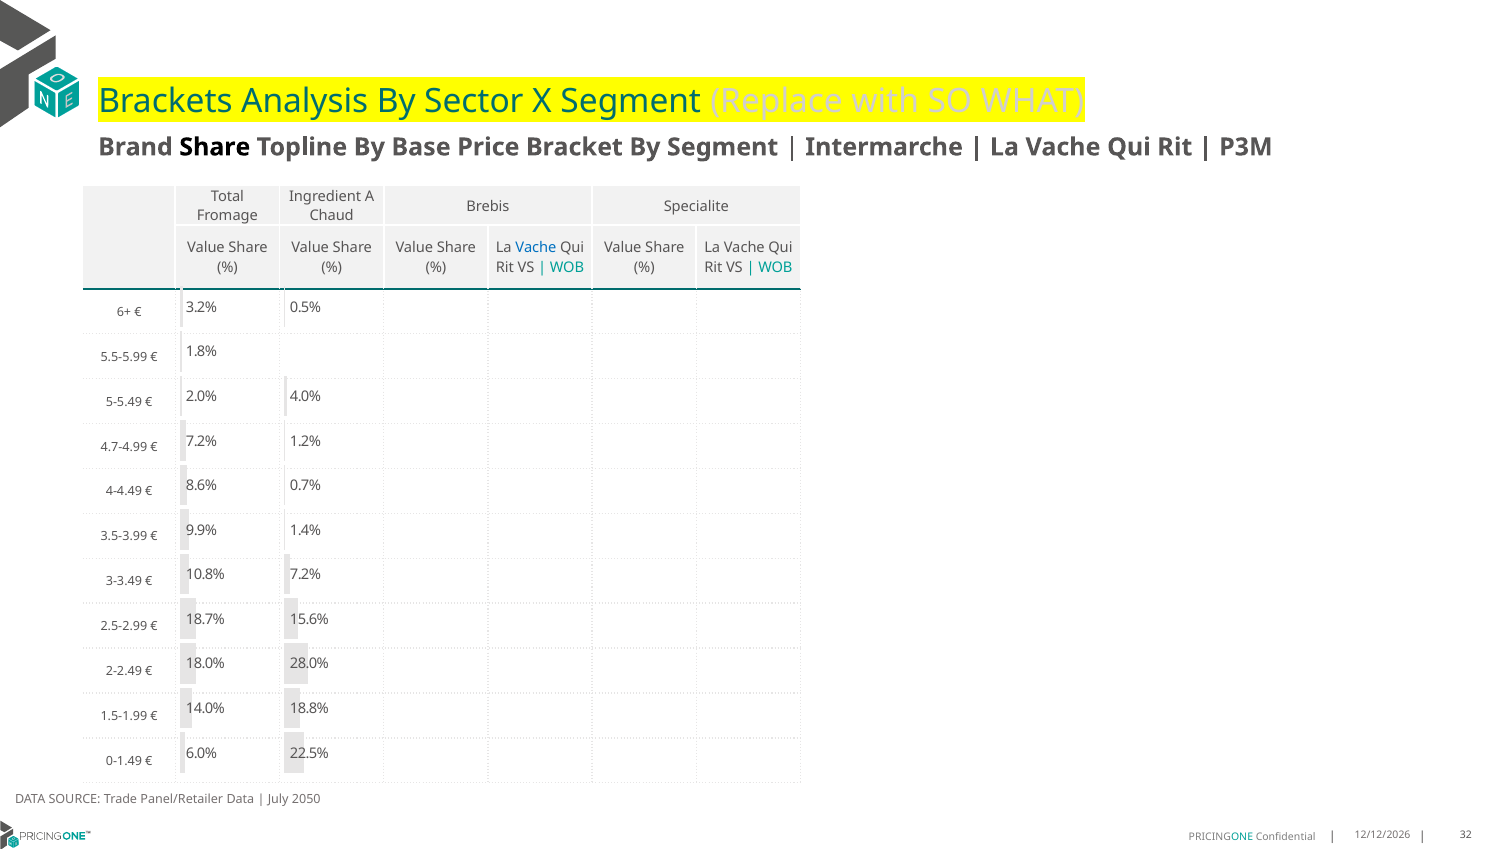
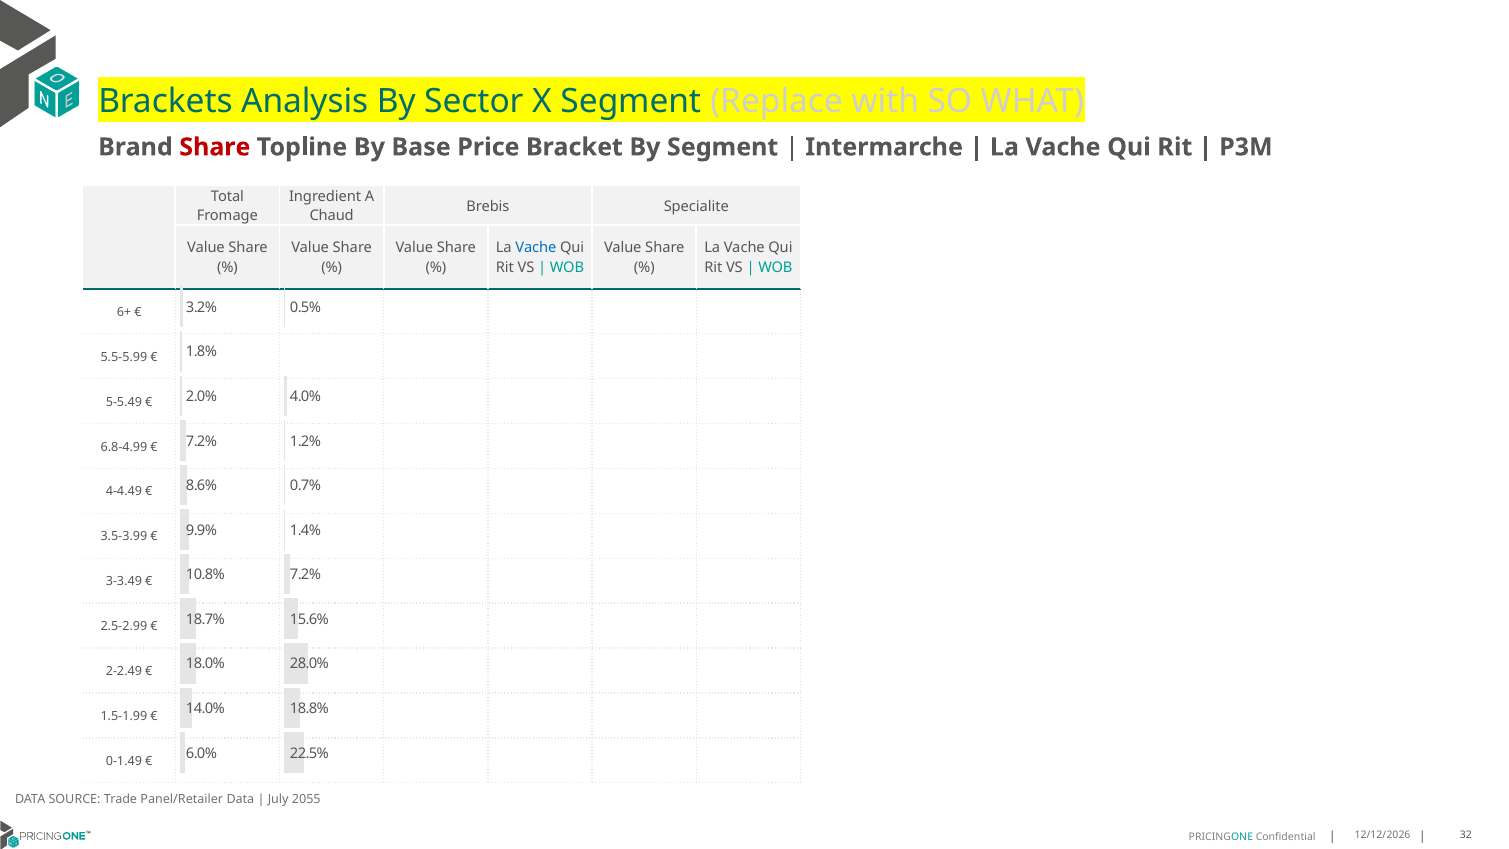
Share at (215, 147) colour: black -> red
4.7-4.99: 4.7-4.99 -> 6.8-4.99
2050: 2050 -> 2055
